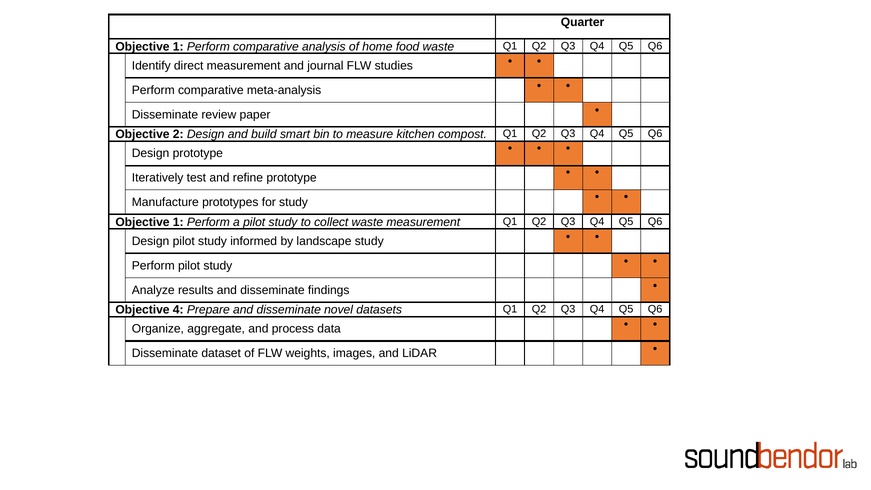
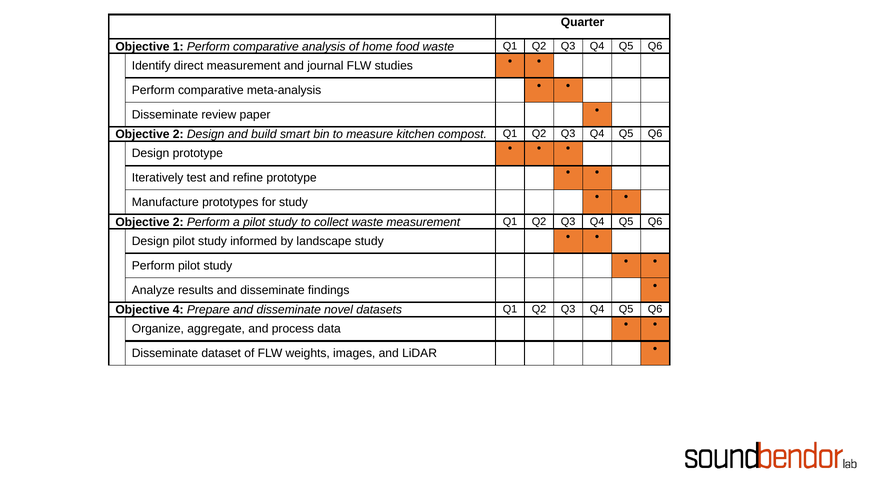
1 at (178, 222): 1 -> 2
